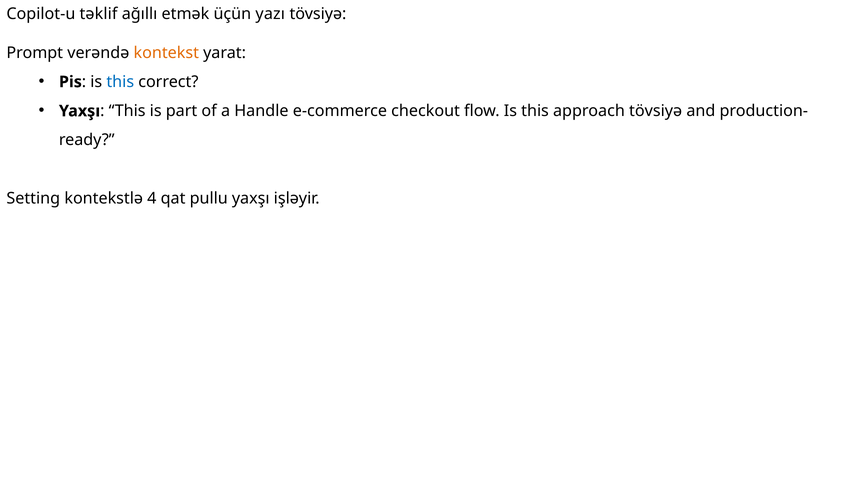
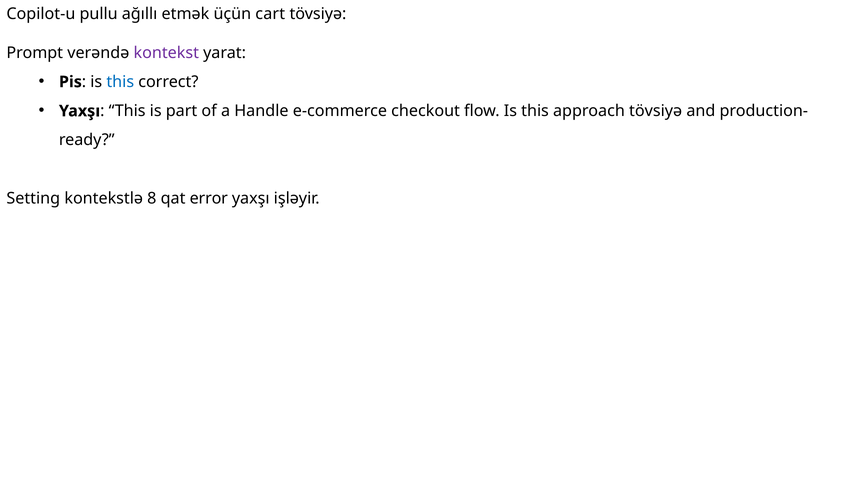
təklif: təklif -> pullu
yazı: yazı -> cart
kontekst colour: orange -> purple
4: 4 -> 8
pullu: pullu -> error
